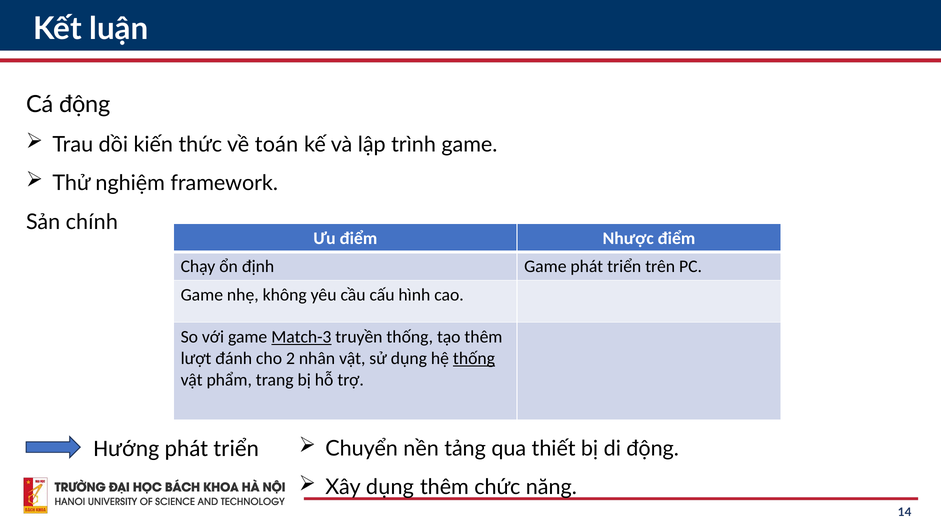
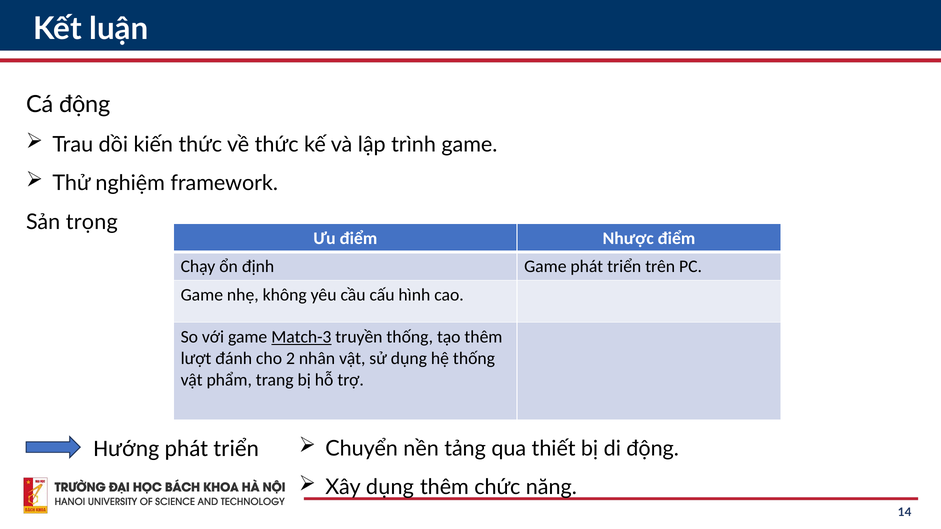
về toán: toán -> thức
chính: chính -> trọng
thống at (474, 359) underline: present -> none
